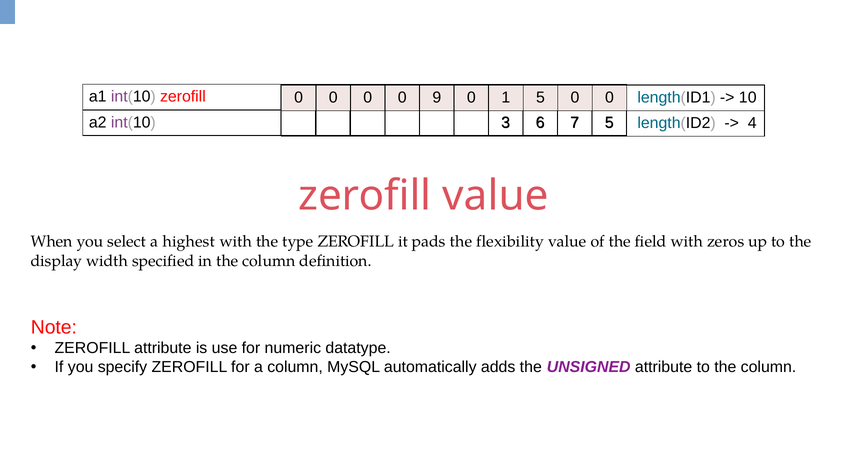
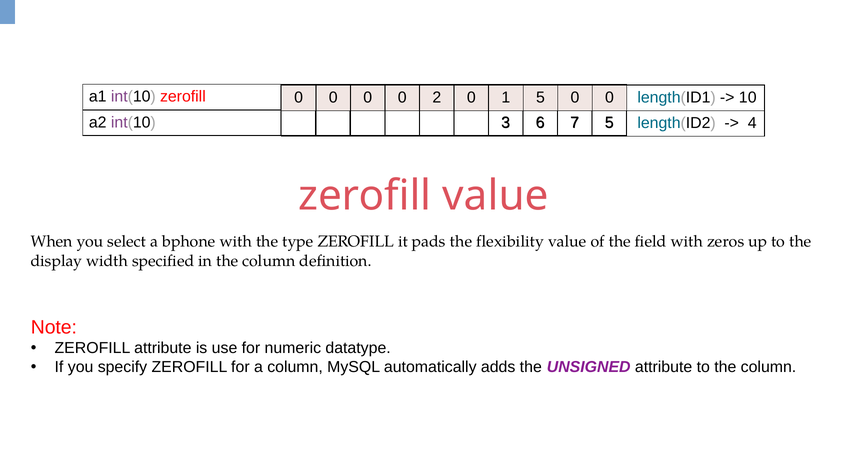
9: 9 -> 2
highest: highest -> bphone
